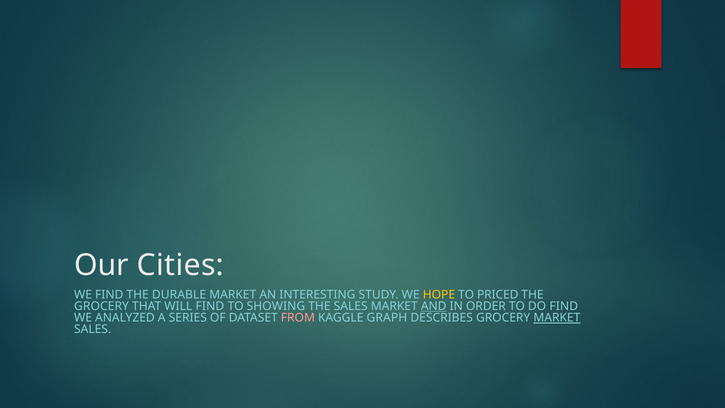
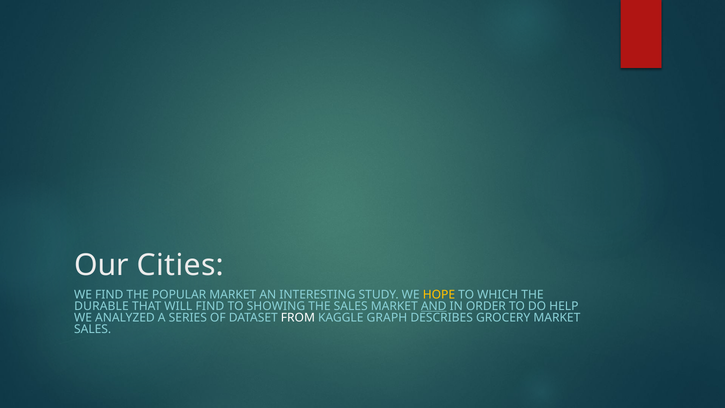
DURABLE: DURABLE -> POPULAR
PRICED: PRICED -> WHICH
GROCERY at (102, 306): GROCERY -> DURABLE
DO FIND: FIND -> HELP
FROM colour: pink -> white
MARKET at (557, 318) underline: present -> none
